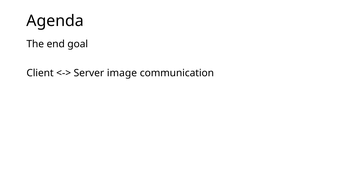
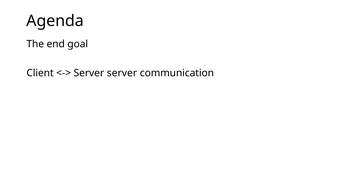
Server image: image -> server
